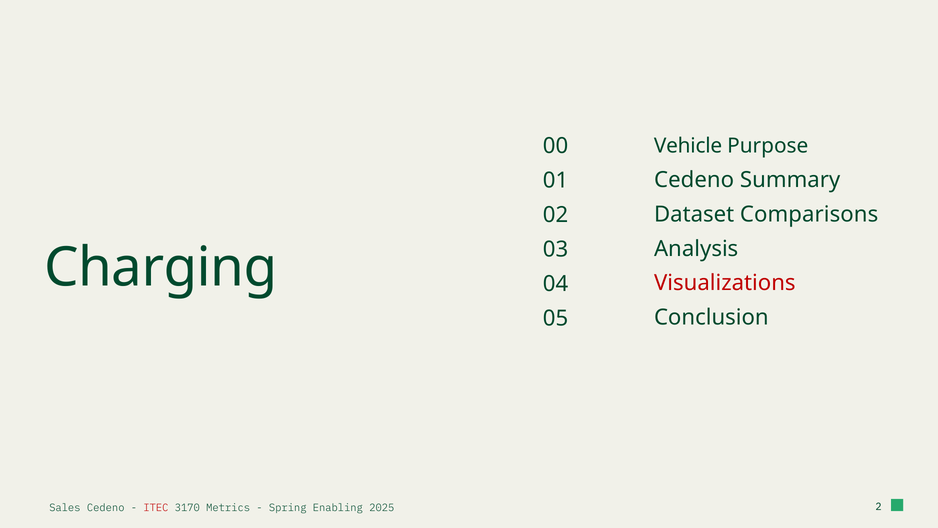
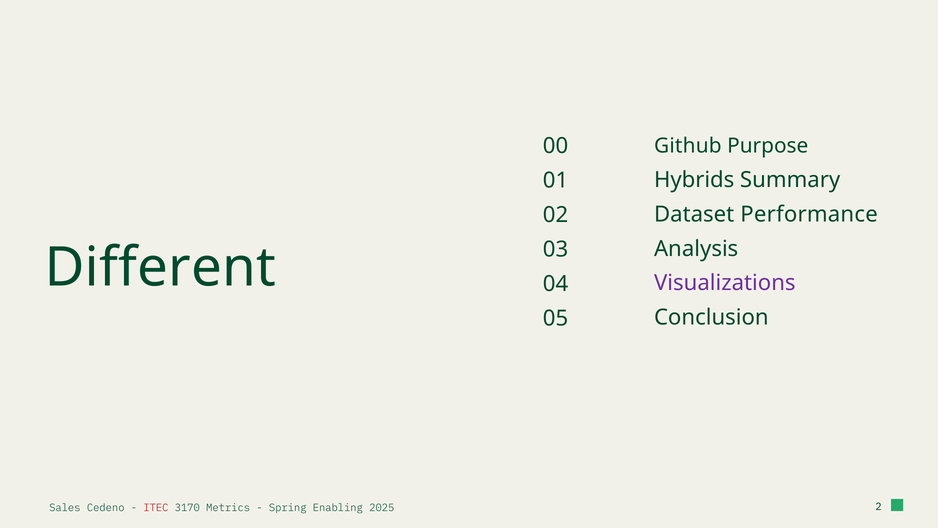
Vehicle: Vehicle -> Github
Cedeno at (694, 180): Cedeno -> Hybrids
Comparisons: Comparisons -> Performance
Charging: Charging -> Different
Visualizations colour: red -> purple
